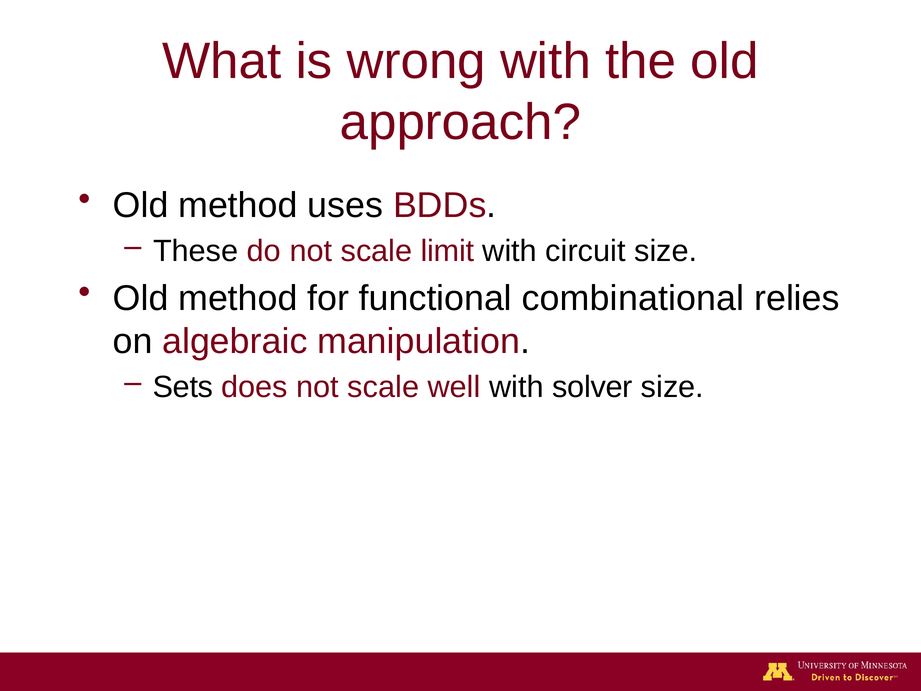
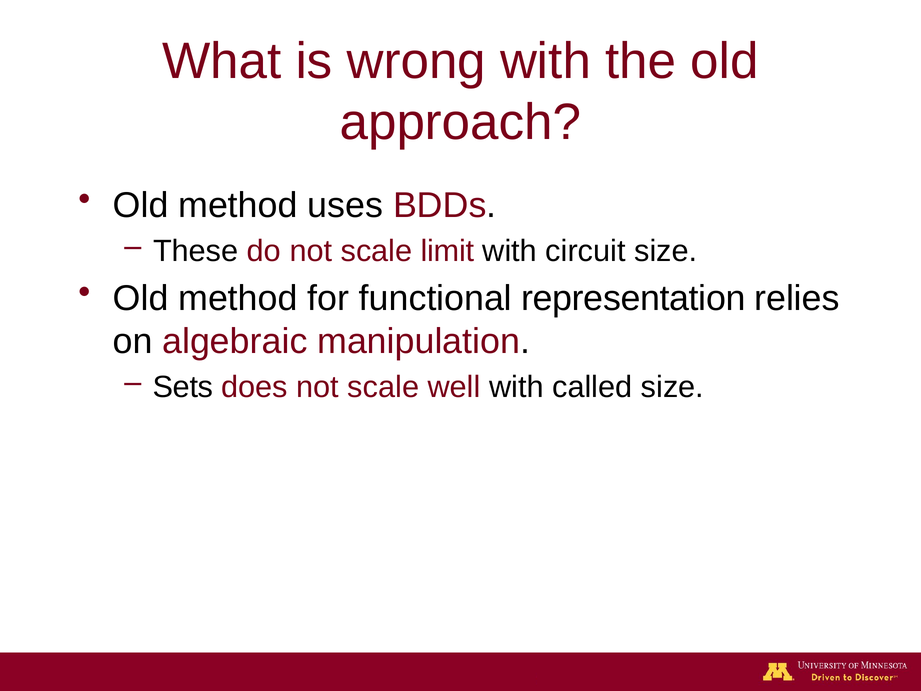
combinational: combinational -> representation
solver: solver -> called
